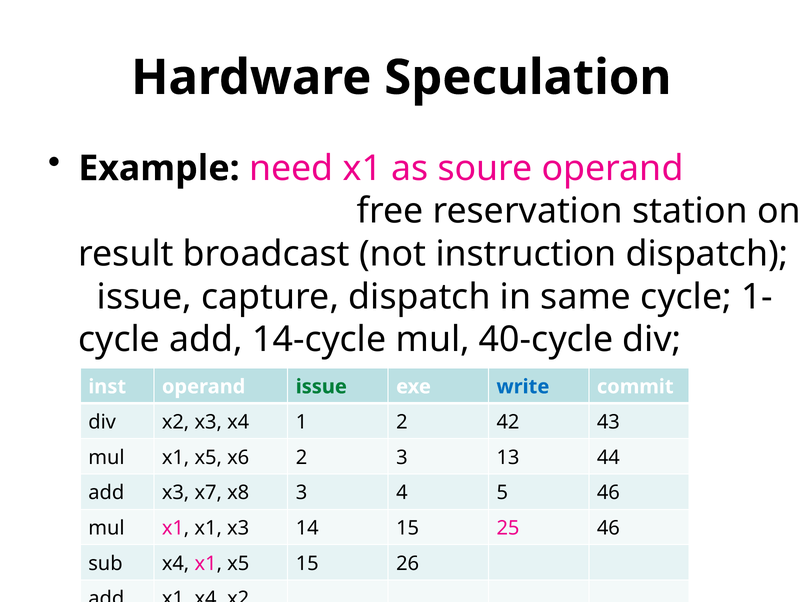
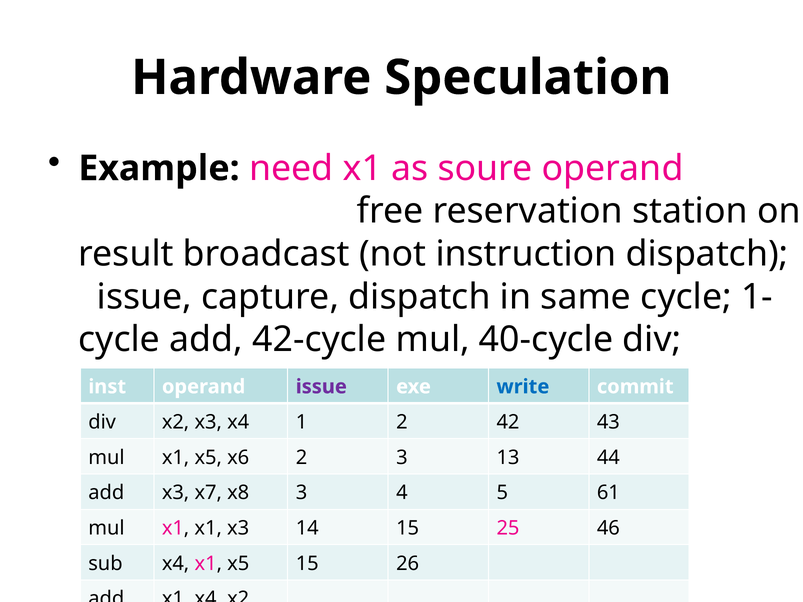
14-cycle: 14-cycle -> 42-cycle
issue at (321, 387) colour: green -> purple
5 46: 46 -> 61
